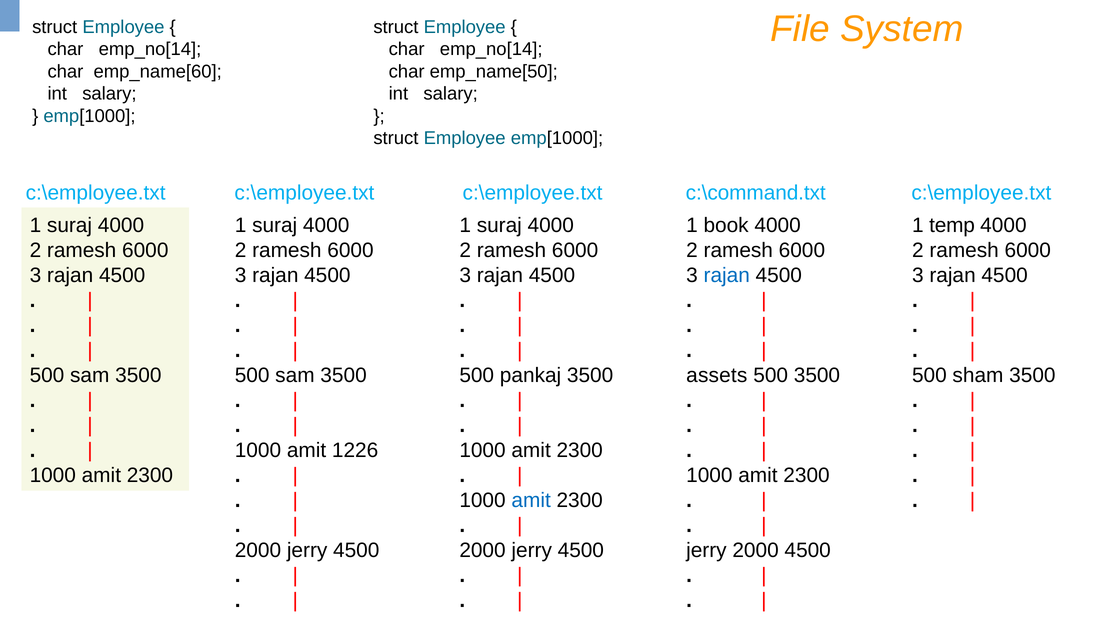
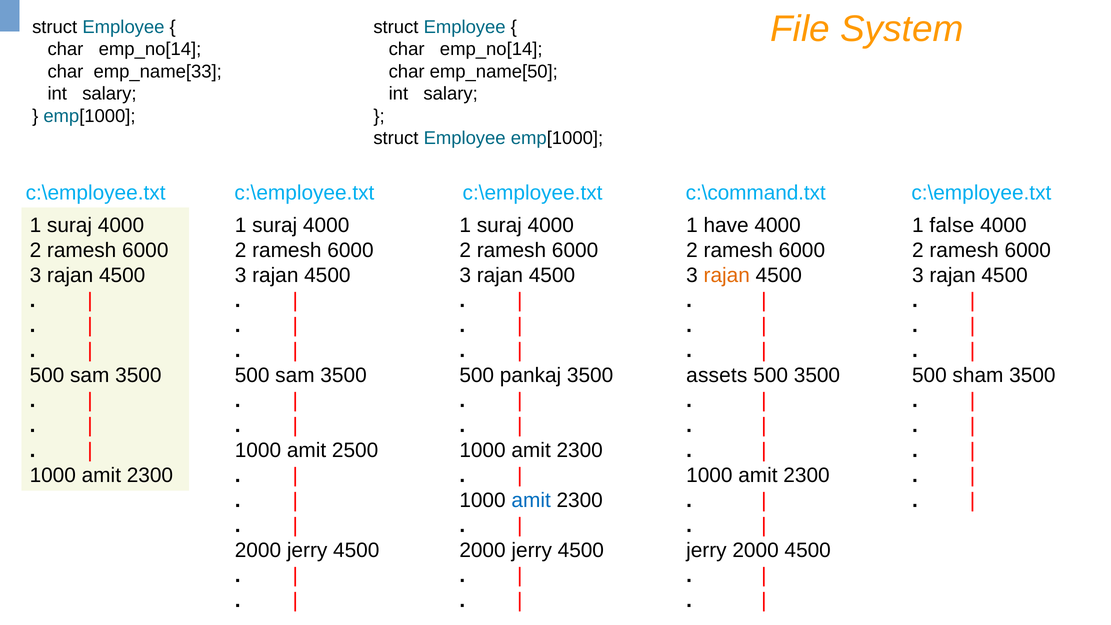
emp_name[60: emp_name[60 -> emp_name[33
book: book -> have
temp: temp -> false
rajan at (727, 276) colour: blue -> orange
1226: 1226 -> 2500
